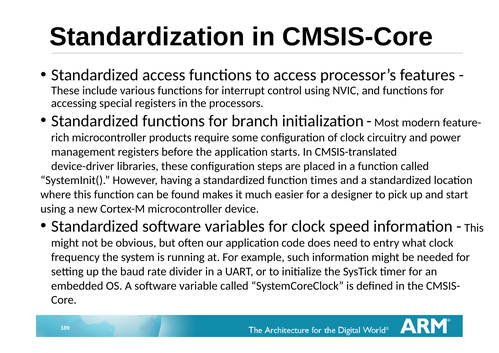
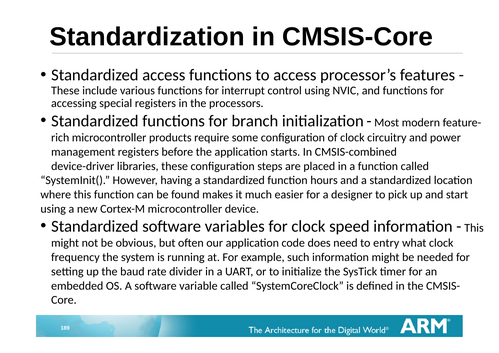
CMSIS-translated: CMSIS-translated -> CMSIS-combined
times: times -> hours
